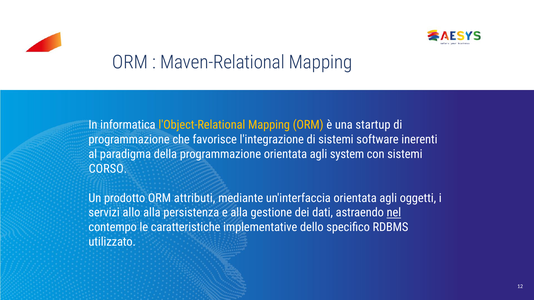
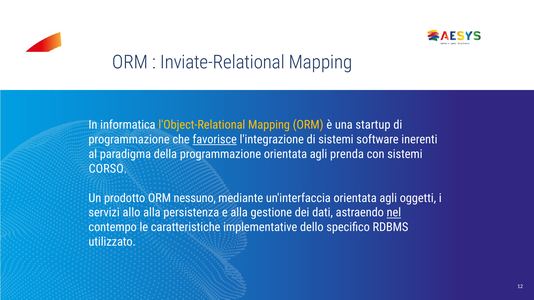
Maven-Relational: Maven-Relational -> Inviate-Relational
favorisce underline: none -> present
system: system -> prenda
attributi: attributi -> nessuno
